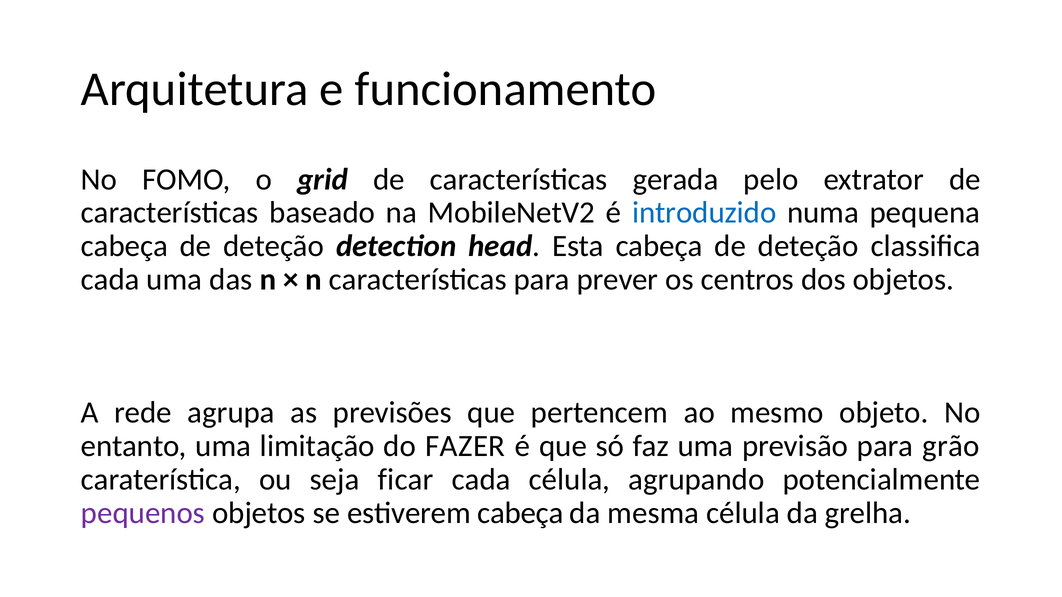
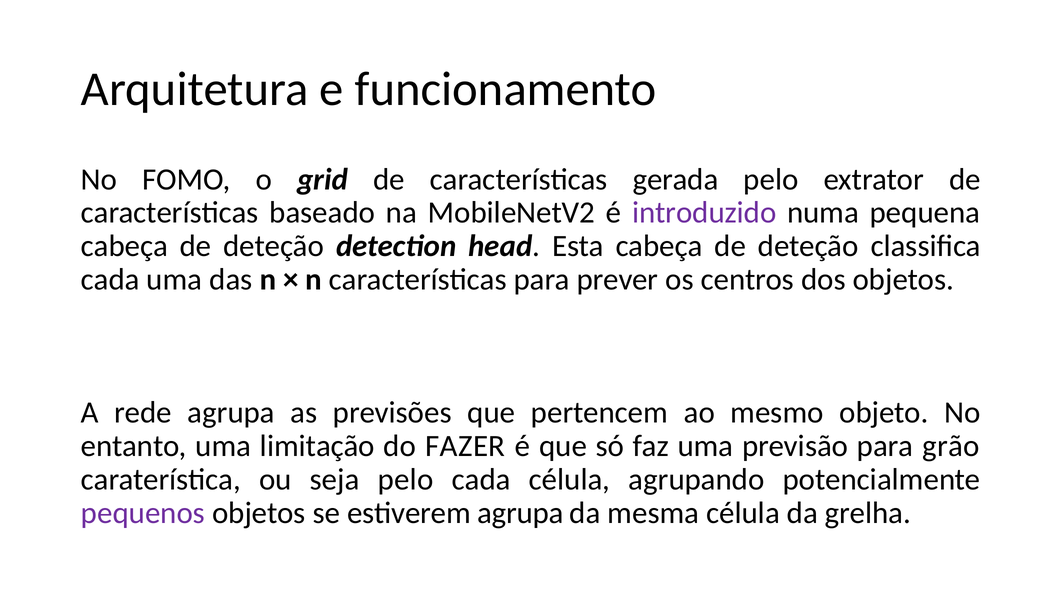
introduzido colour: blue -> purple
seja ficar: ficar -> pelo
estiverem cabeça: cabeça -> agrupa
